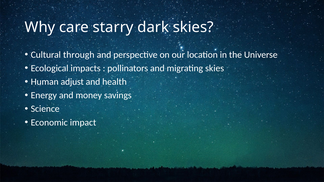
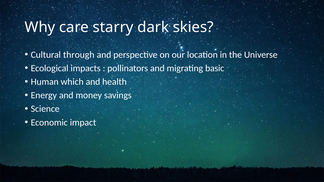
migrating skies: skies -> basic
adjust: adjust -> which
